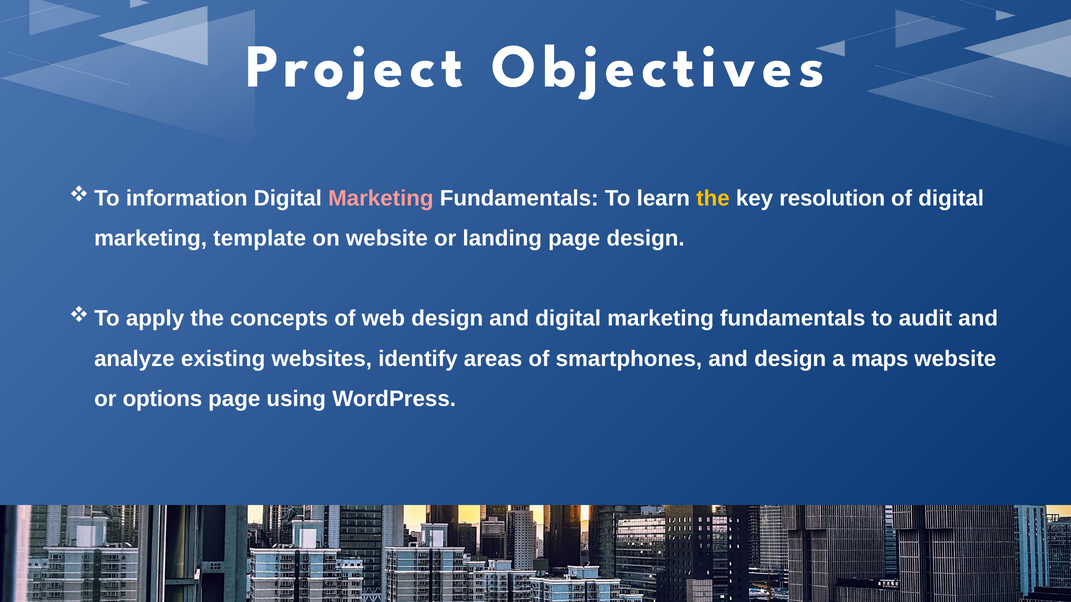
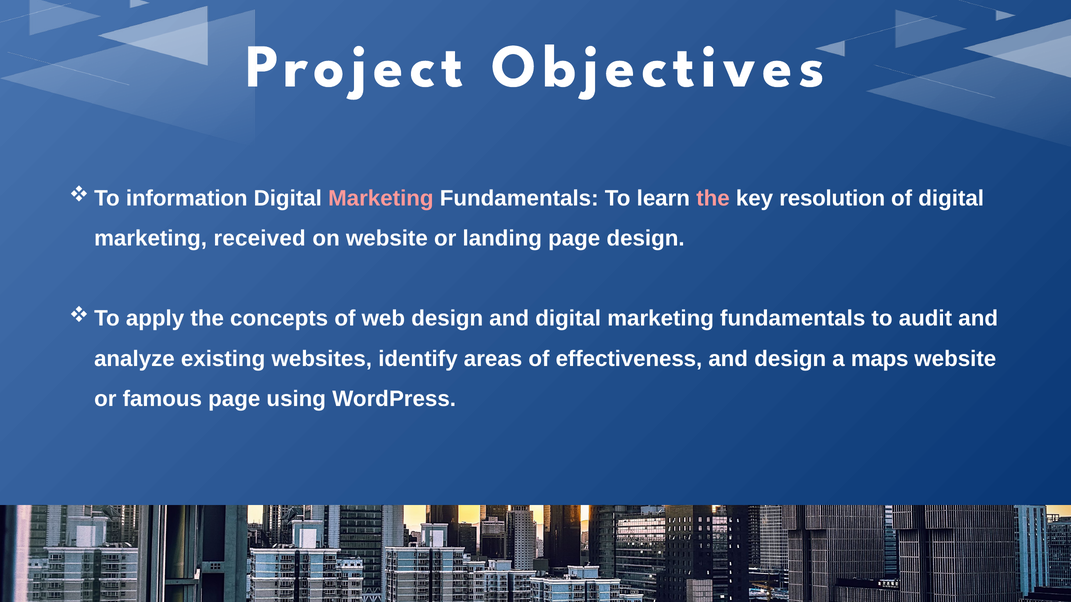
the at (713, 198) colour: yellow -> pink
template: template -> received
smartphones: smartphones -> effectiveness
options: options -> famous
